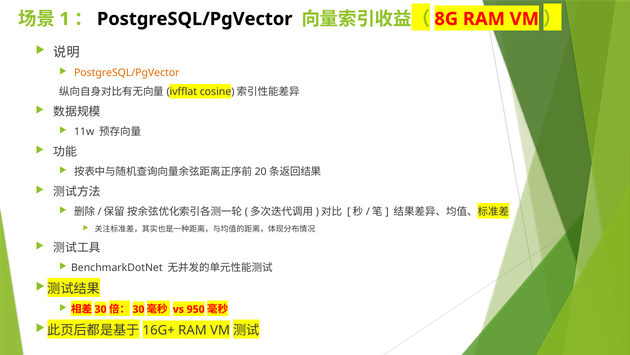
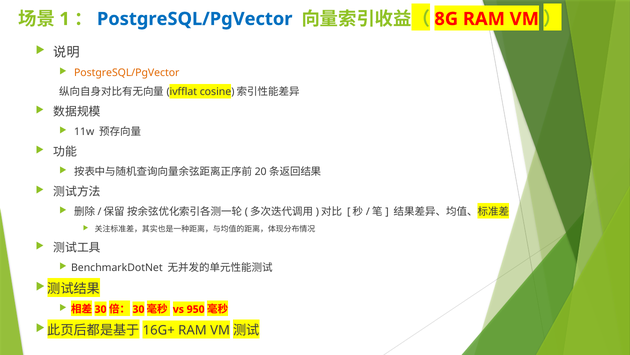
PostgreSQL/PgVector at (195, 19) colour: black -> blue
